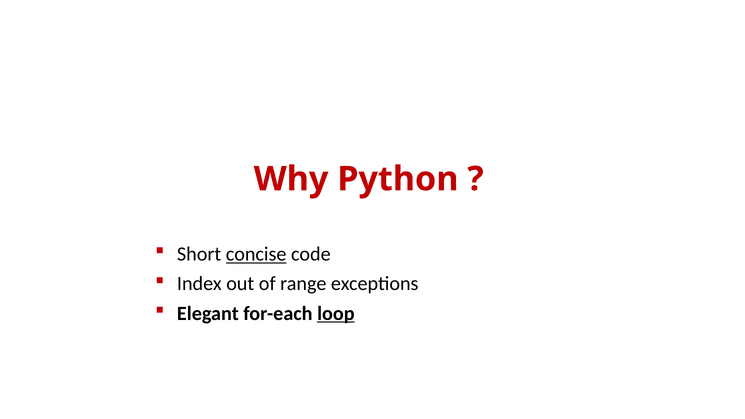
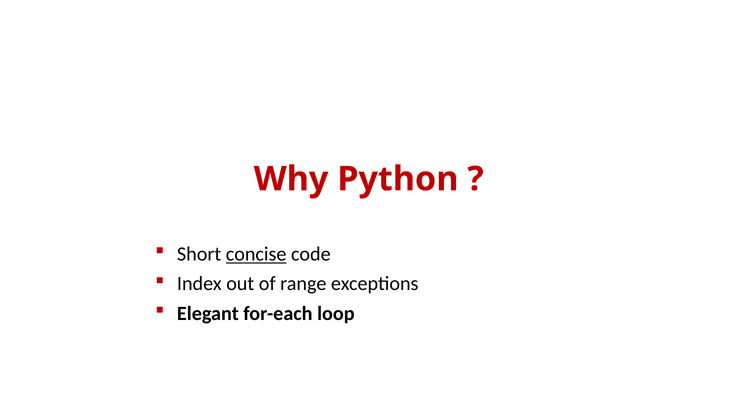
loop underline: present -> none
